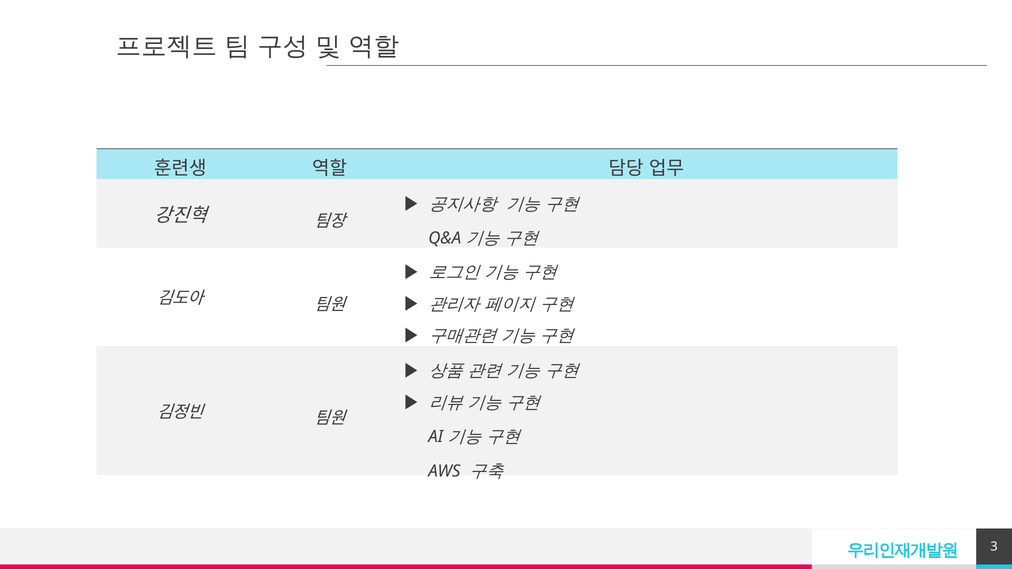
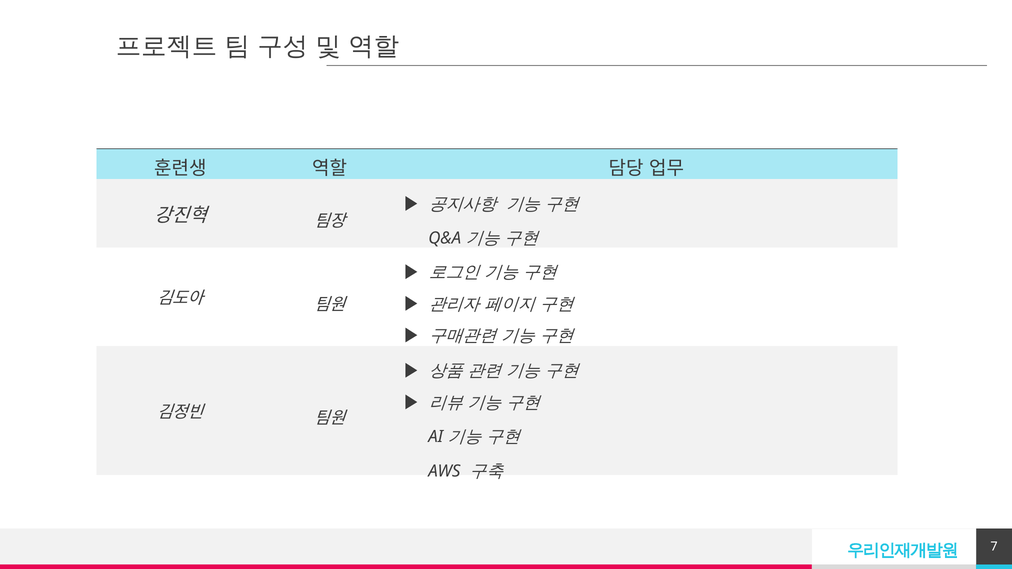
3: 3 -> 7
